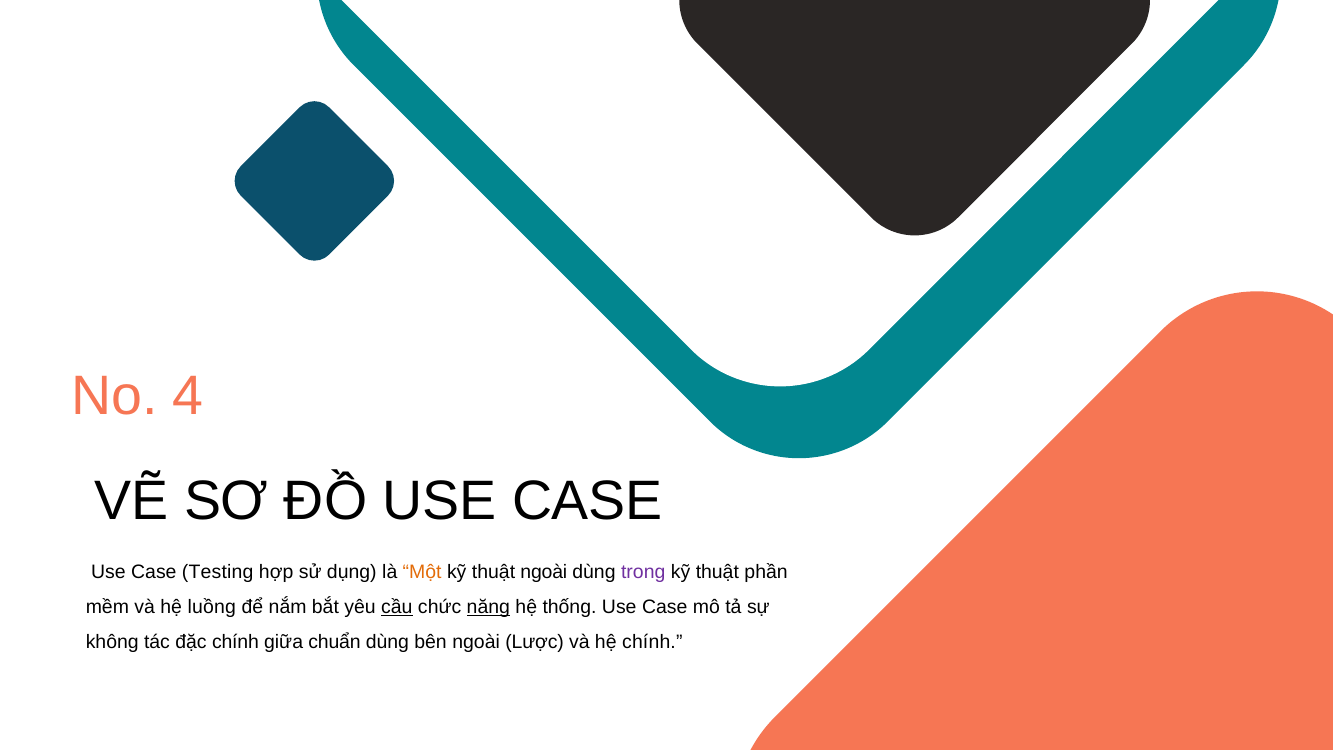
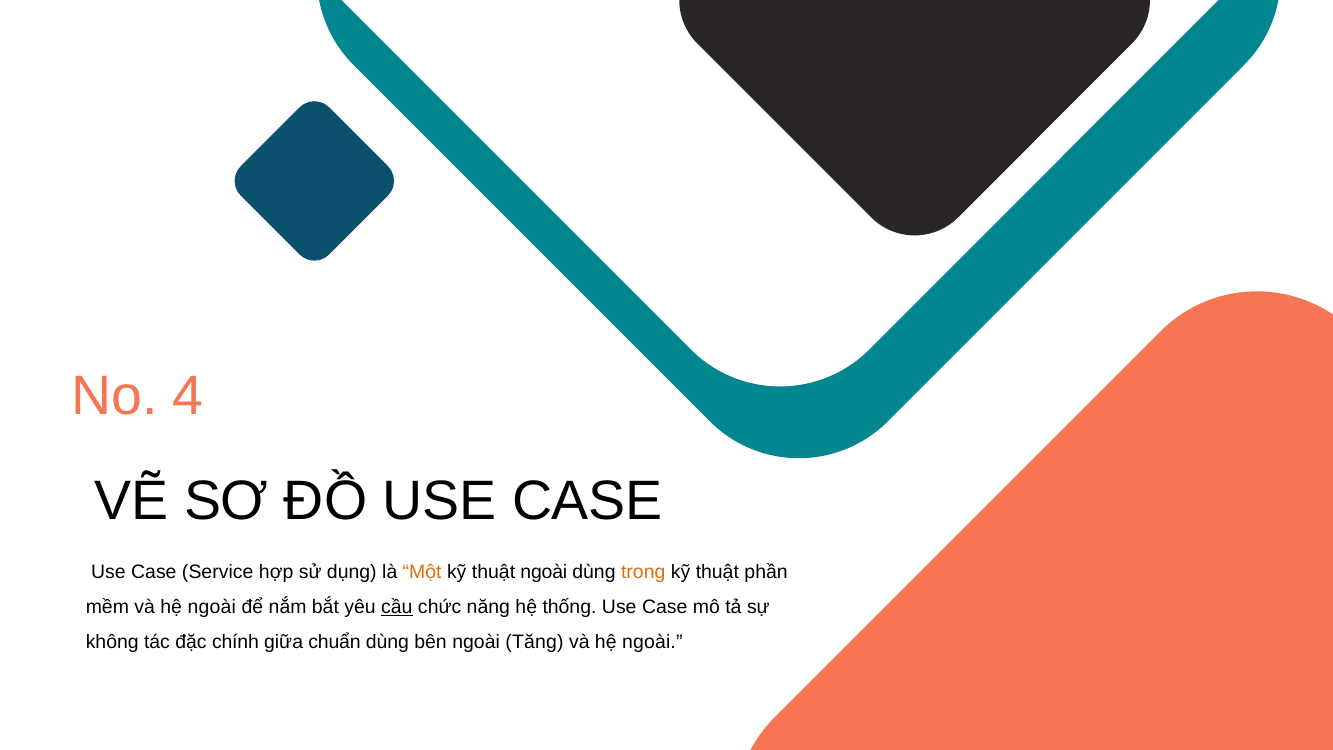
Testing: Testing -> Service
trong colour: purple -> orange
mềm và hệ luồng: luồng -> ngoài
năng underline: present -> none
Lược: Lược -> Tăng
chính at (652, 642): chính -> ngoài
